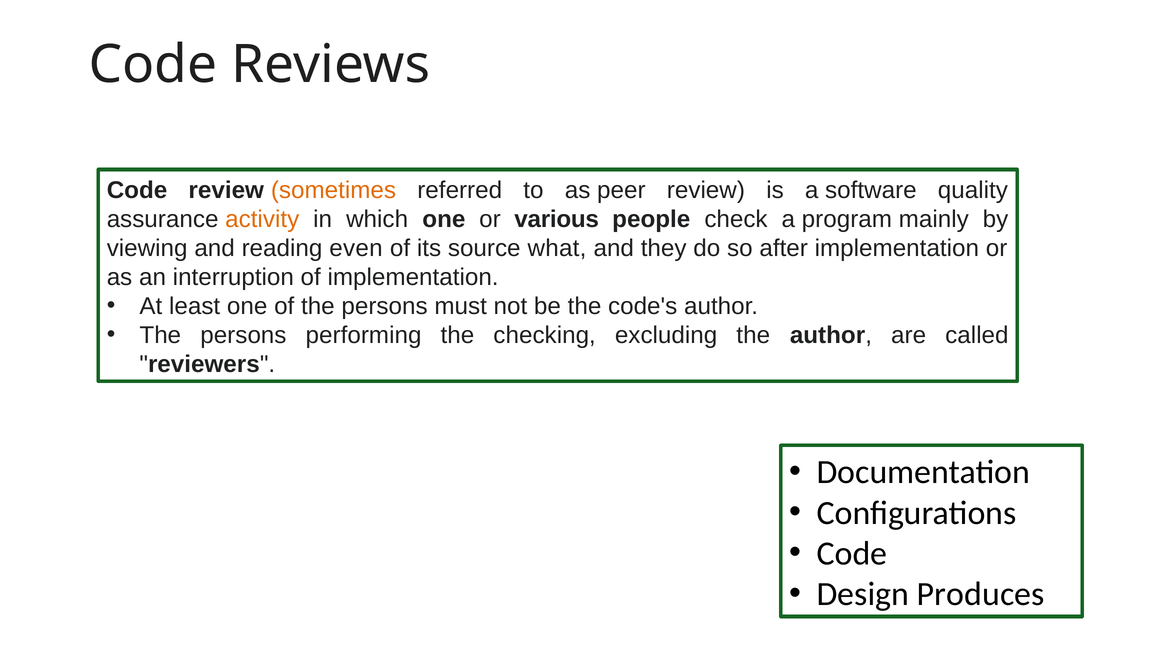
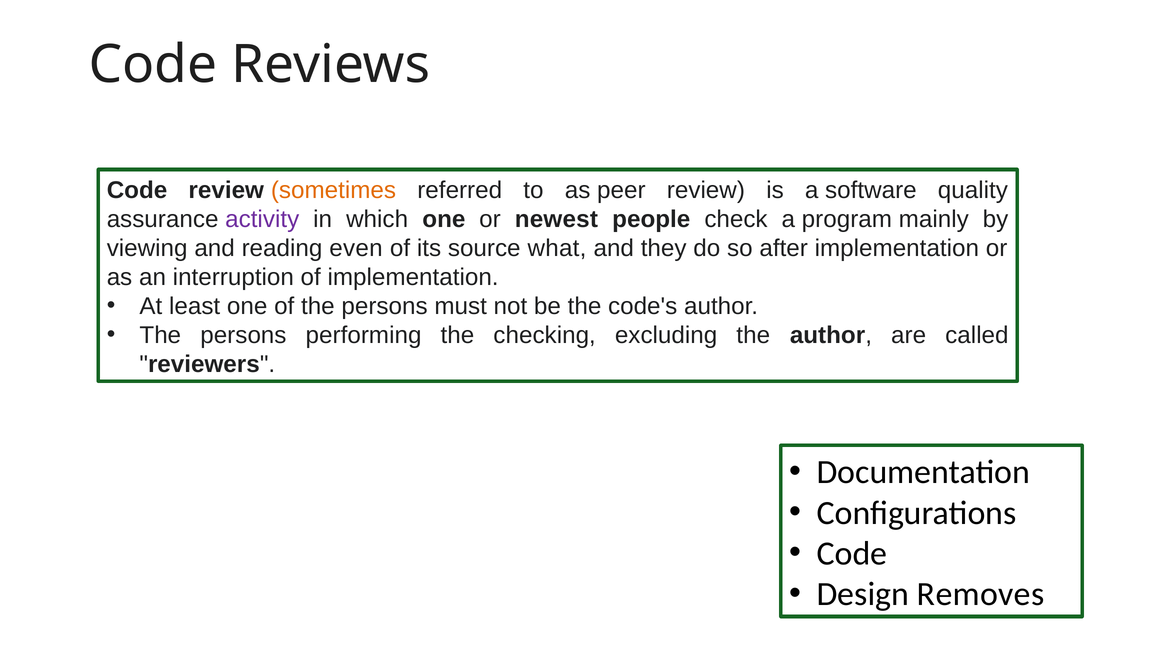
activity colour: orange -> purple
various: various -> newest
Produces: Produces -> Removes
